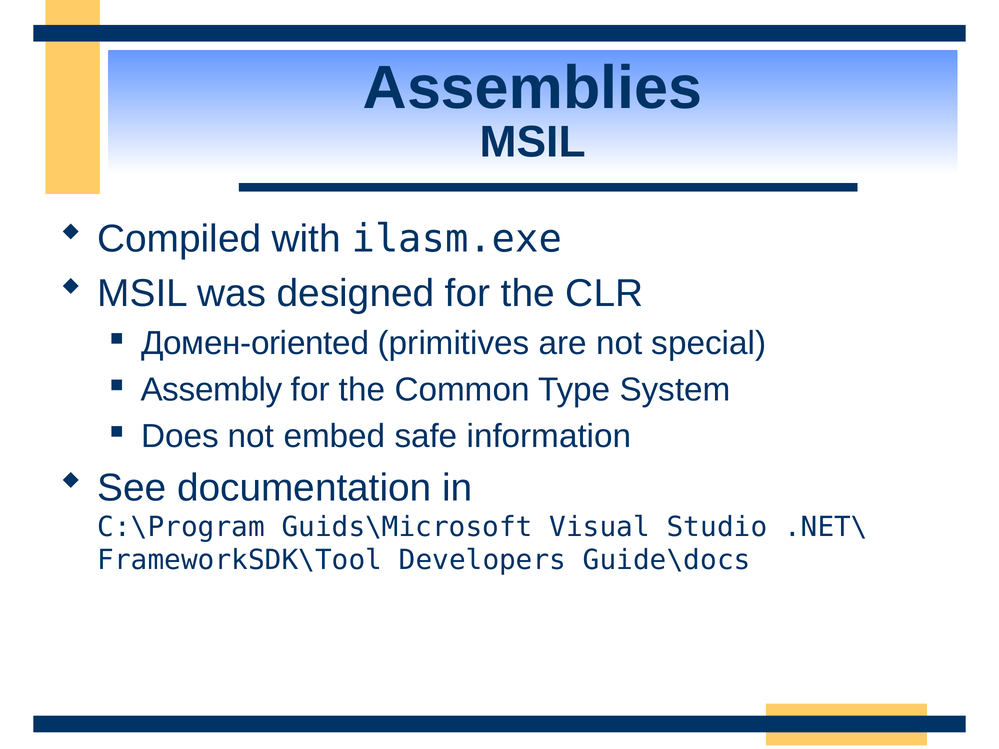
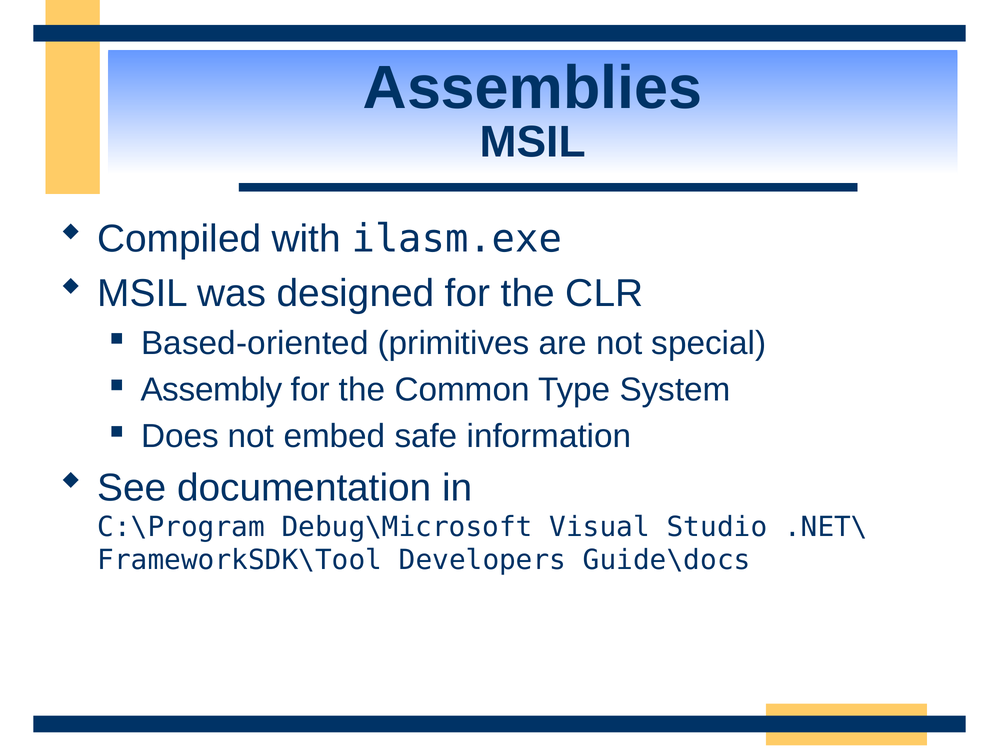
Домен-oriented: Домен-oriented -> Based-oriented
Guids\Microsoft: Guids\Microsoft -> Debug\Microsoft
